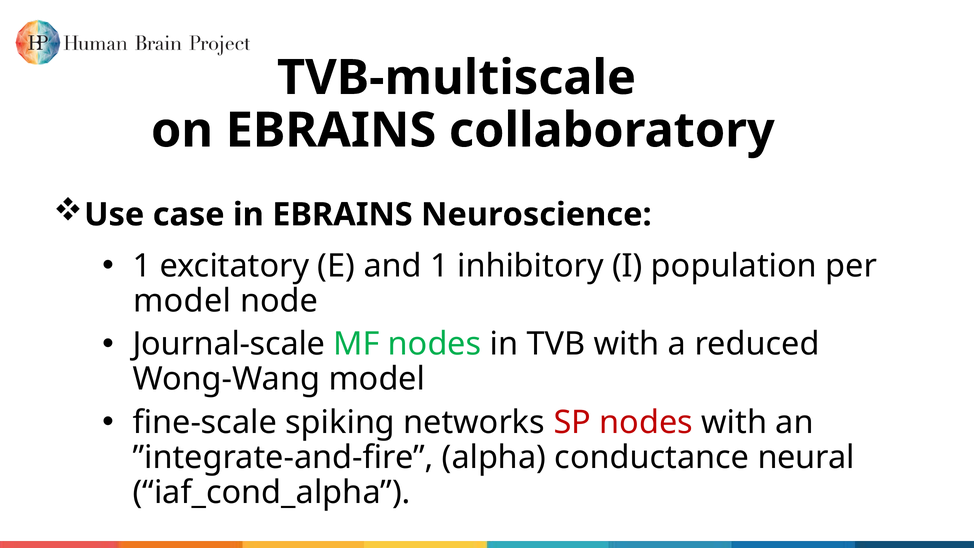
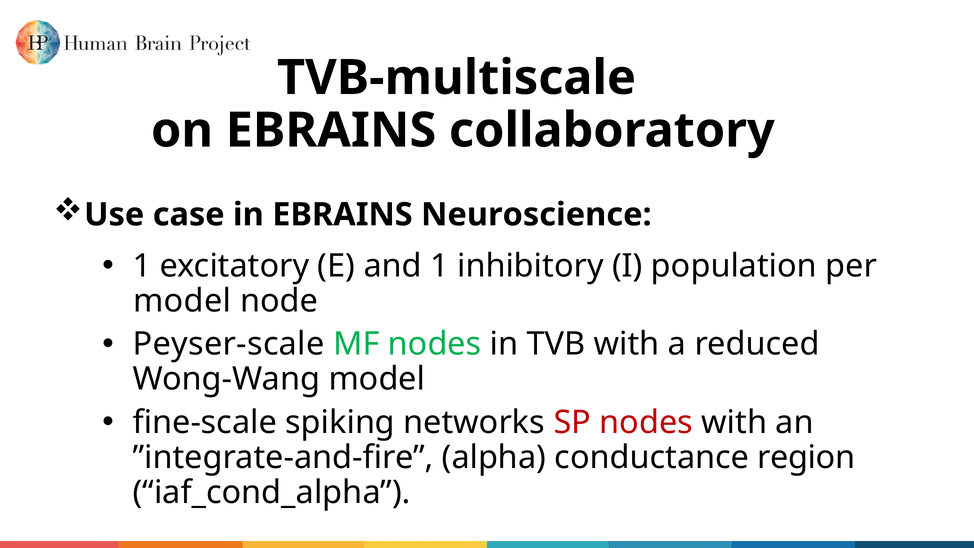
Journal-scale: Journal-scale -> Peyser-scale
neural: neural -> region
